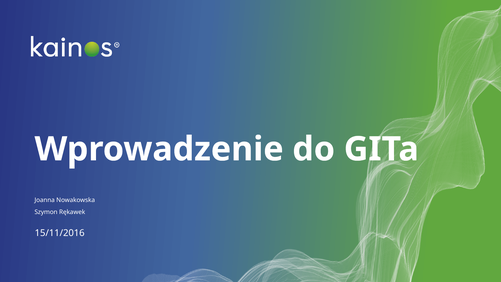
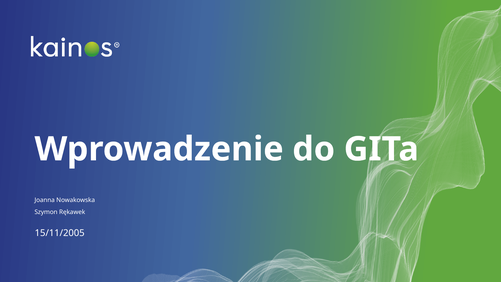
15/11/2016: 15/11/2016 -> 15/11/2005
